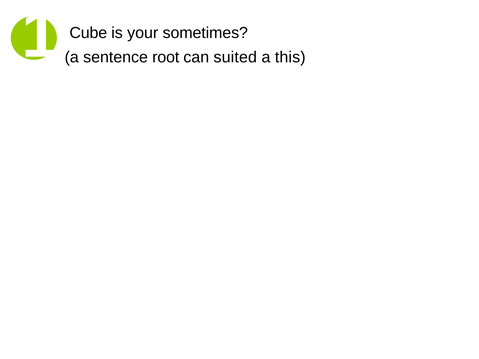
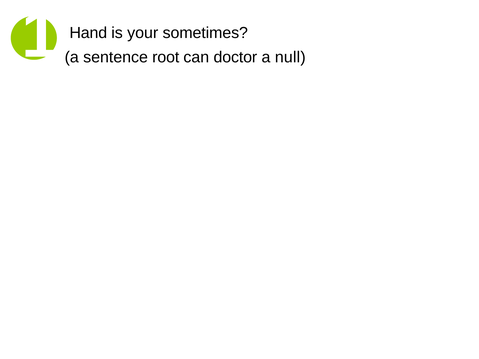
Cube: Cube -> Hand
suited: suited -> doctor
this: this -> null
